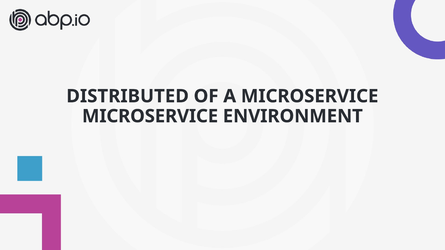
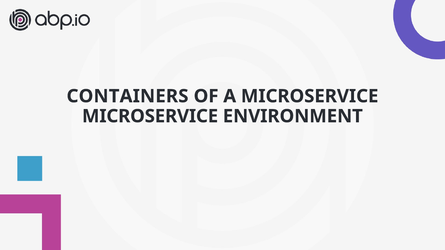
DISTRIBUTED: DISTRIBUTED -> CONTAINERS
